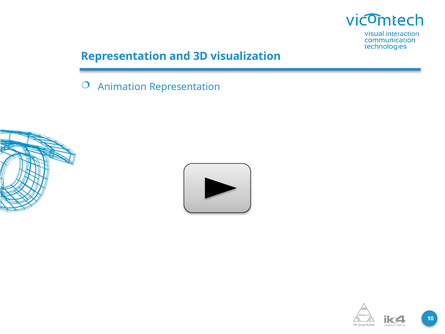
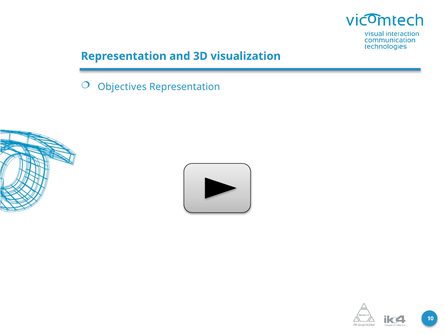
Animation: Animation -> Objectives
